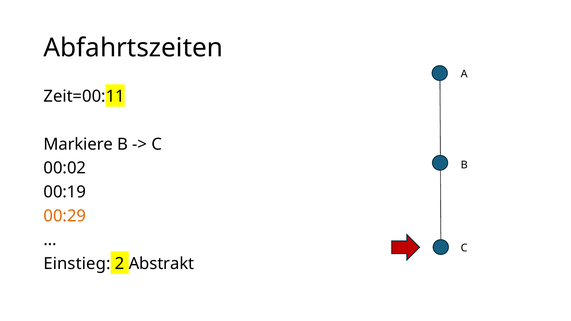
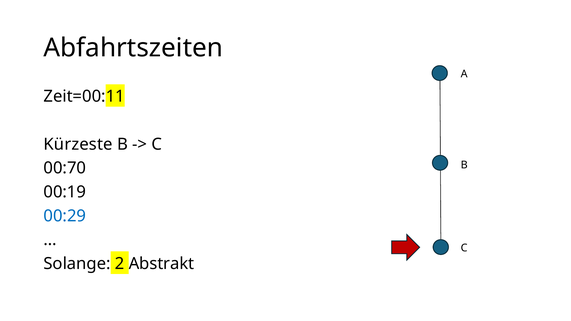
Markiere: Markiere -> Kürzeste
00:02: 00:02 -> 00:70
00:29 colour: orange -> blue
Einstieg: Einstieg -> Solange
